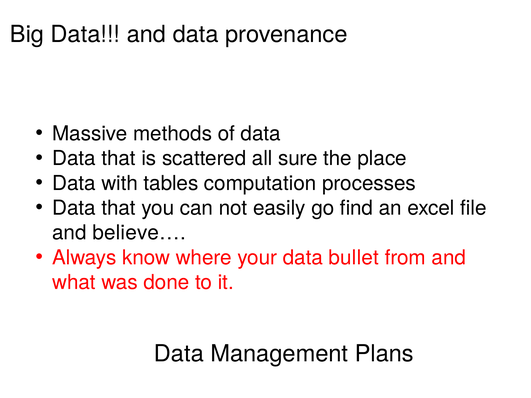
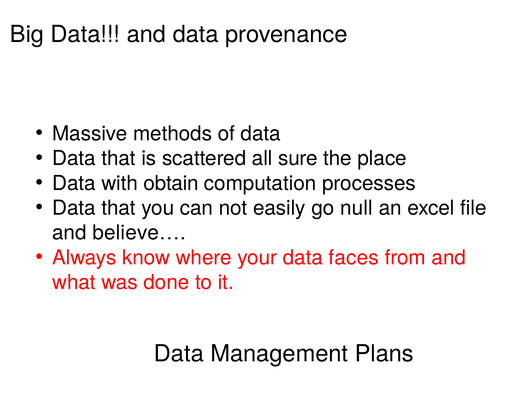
tables: tables -> obtain
find: find -> null
bullet: bullet -> faces
